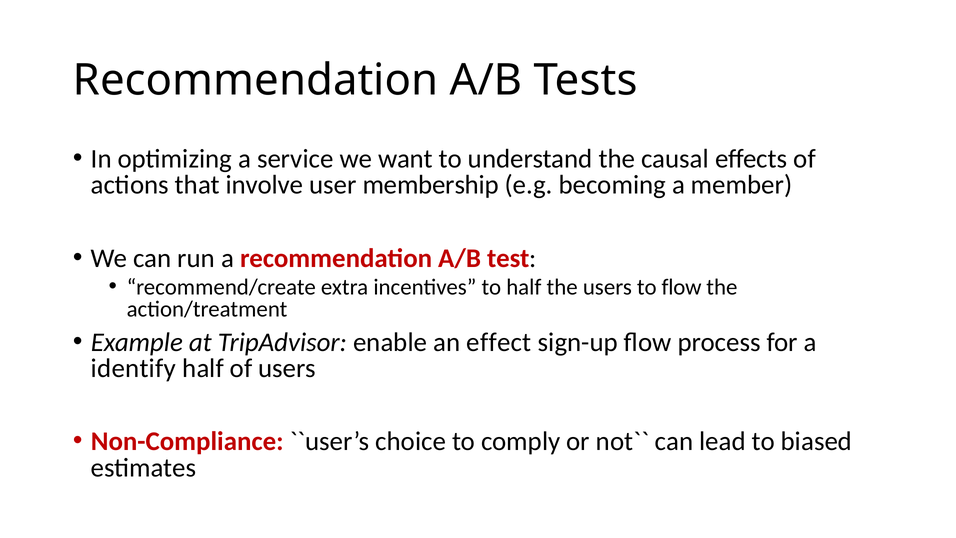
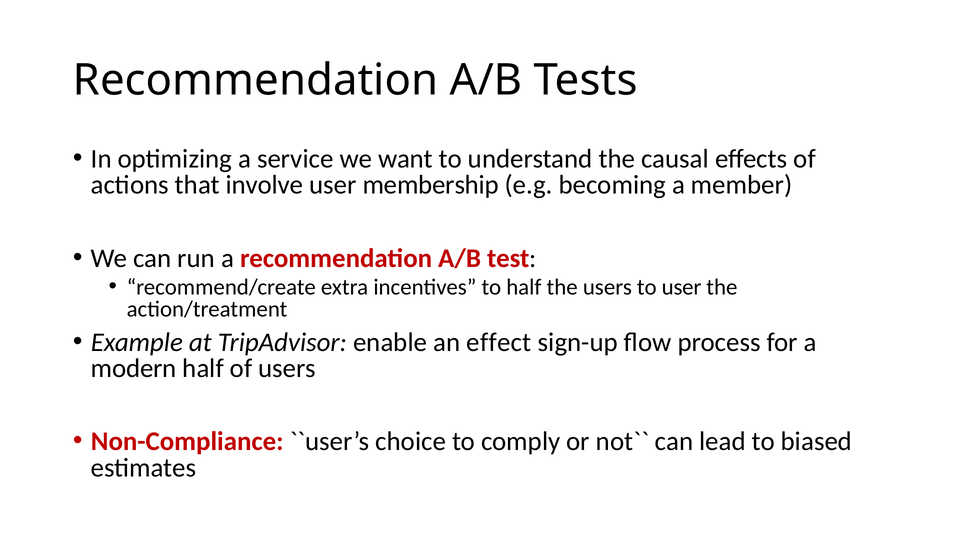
to flow: flow -> user
identify: identify -> modern
